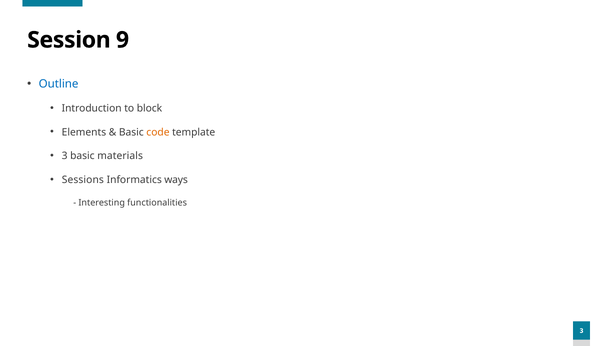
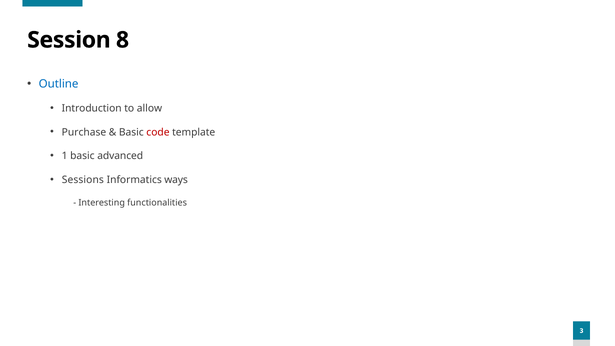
9: 9 -> 8
block: block -> allow
Elements: Elements -> Purchase
code colour: orange -> red
3 at (65, 156): 3 -> 1
materials: materials -> advanced
